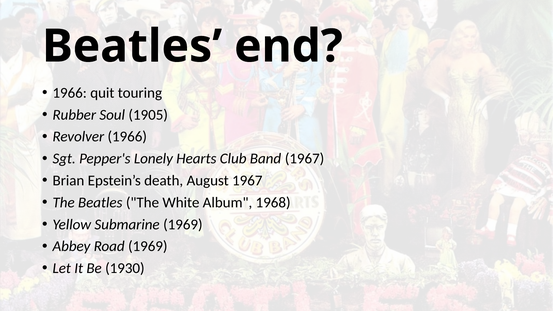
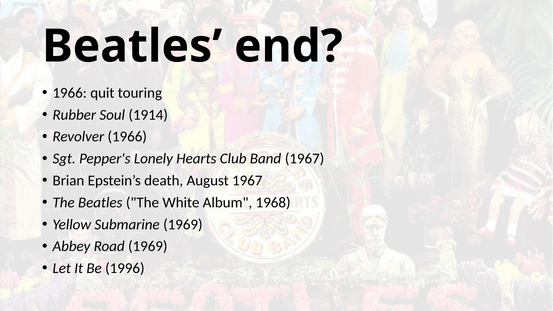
1905: 1905 -> 1914
1930: 1930 -> 1996
